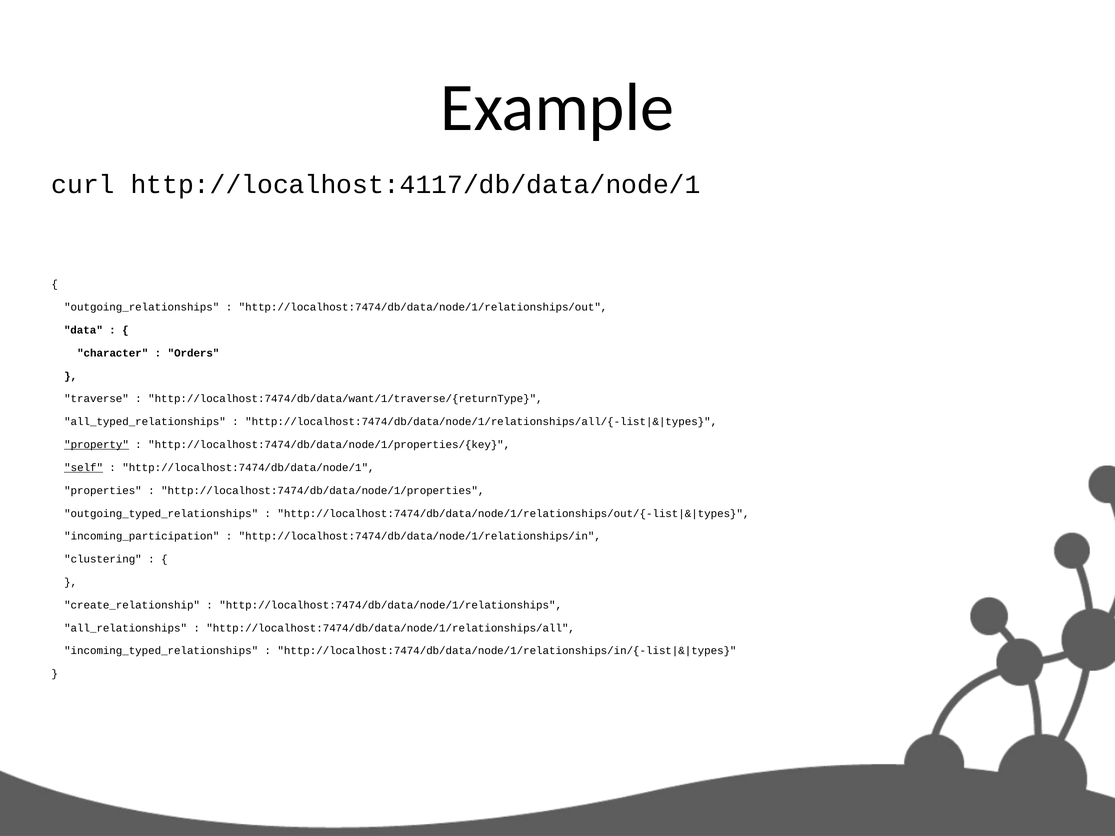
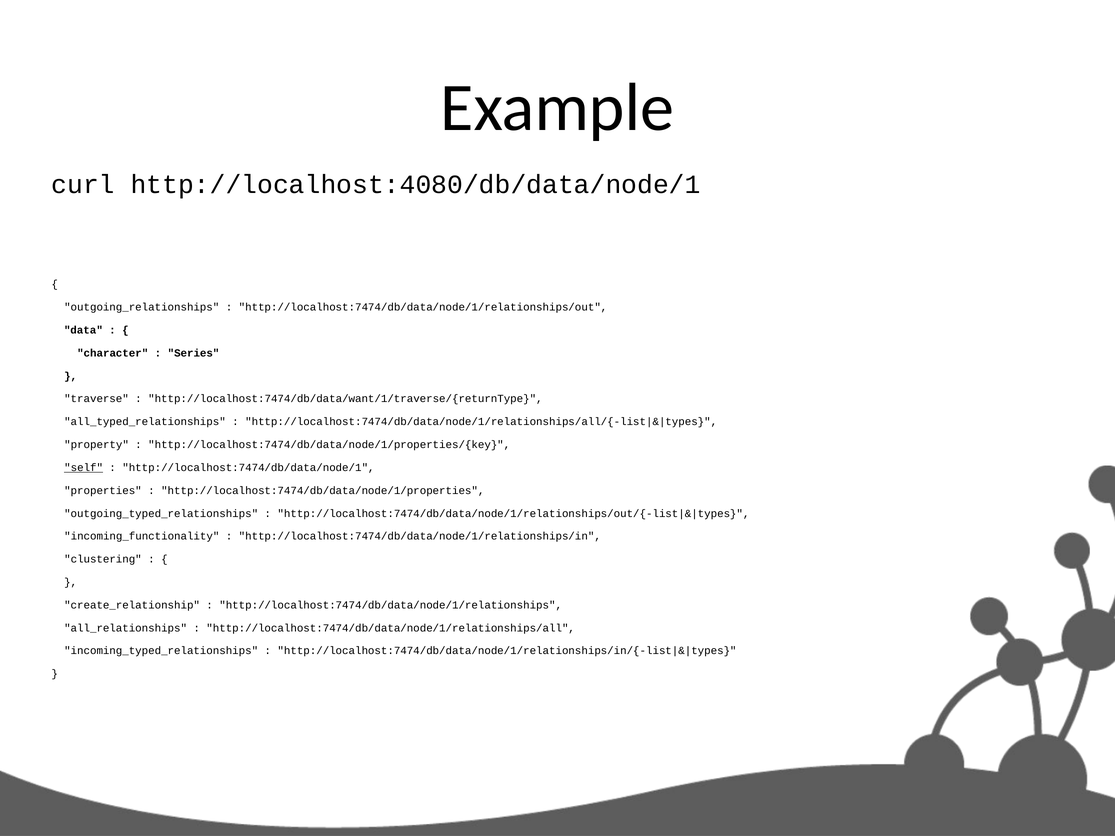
http://localhost:4117/db/data/node/1: http://localhost:4117/db/data/node/1 -> http://localhost:4080/db/data/node/1
Orders: Orders -> Series
property underline: present -> none
incoming_participation: incoming_participation -> incoming_functionality
